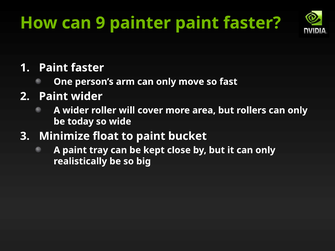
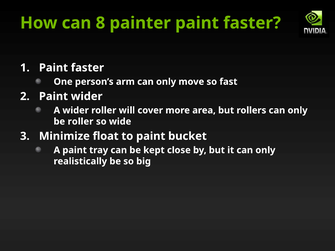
9: 9 -> 8
be today: today -> roller
